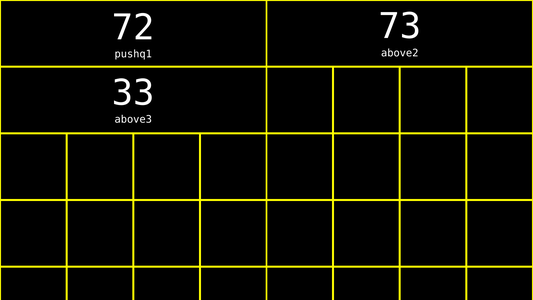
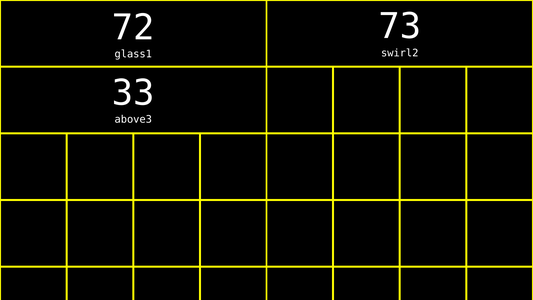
above2: above2 -> swirl2
pushq1: pushq1 -> glass1
